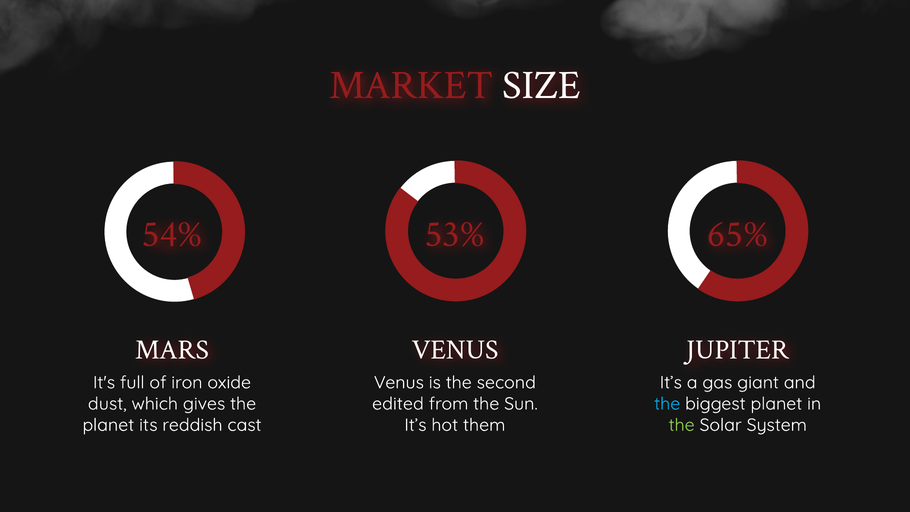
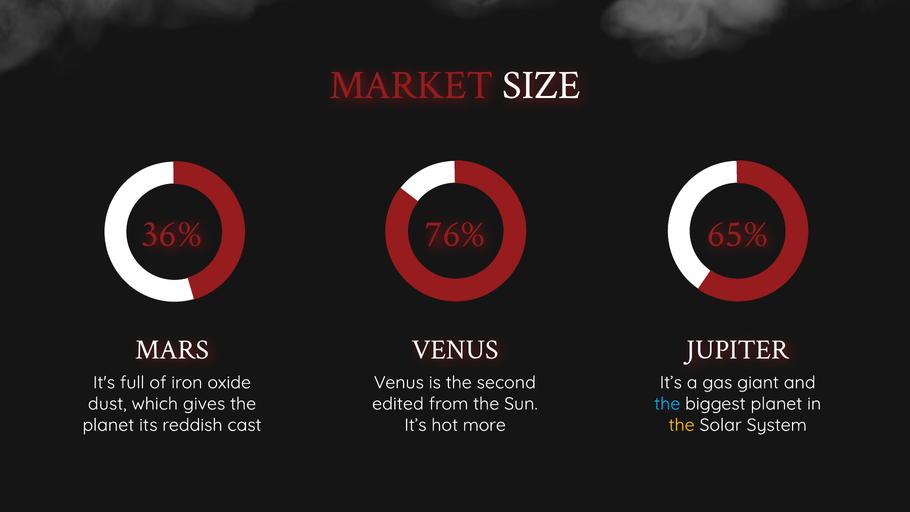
54%: 54% -> 36%
53%: 53% -> 76%
them: them -> more
the at (682, 425) colour: light green -> yellow
